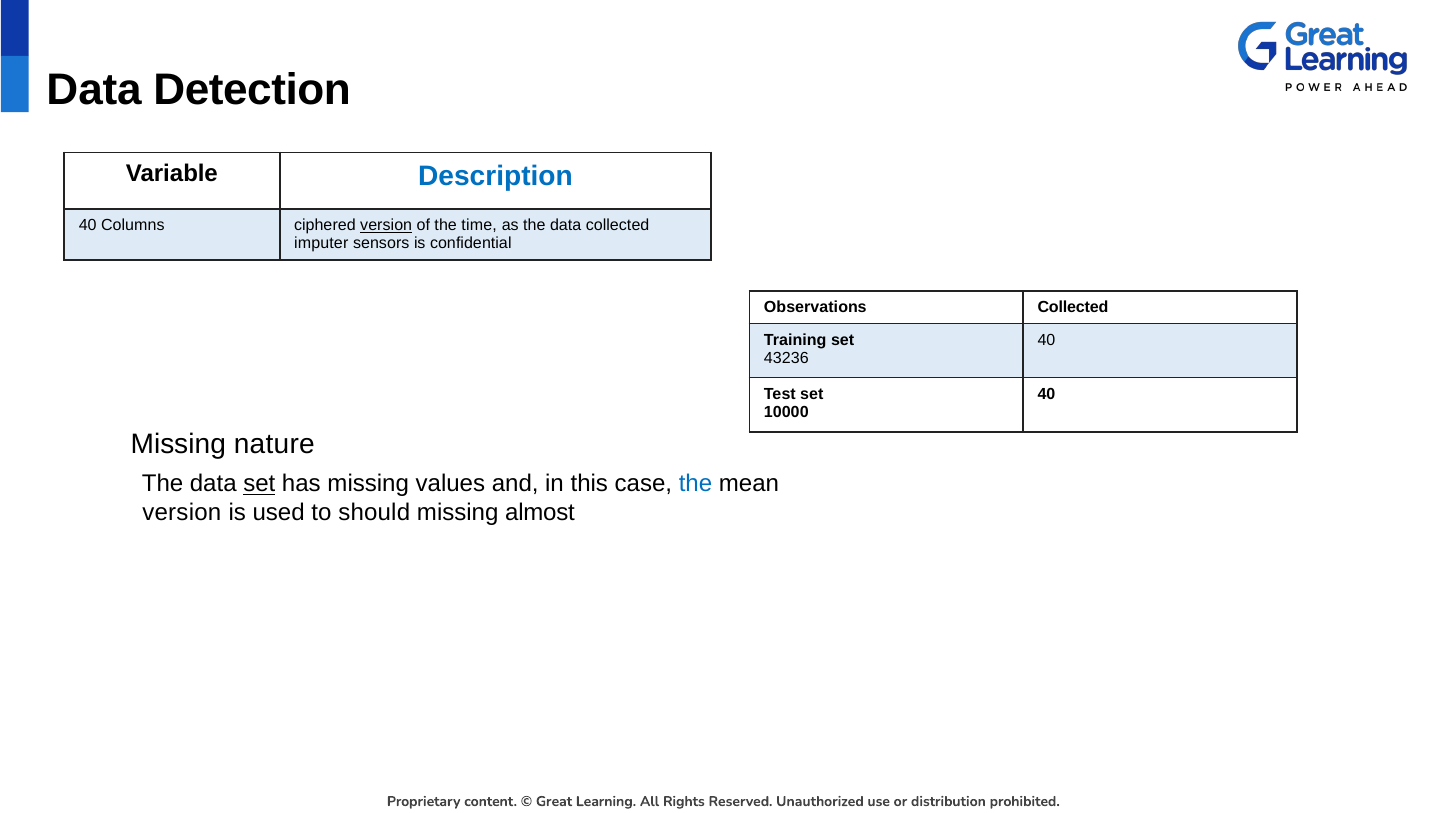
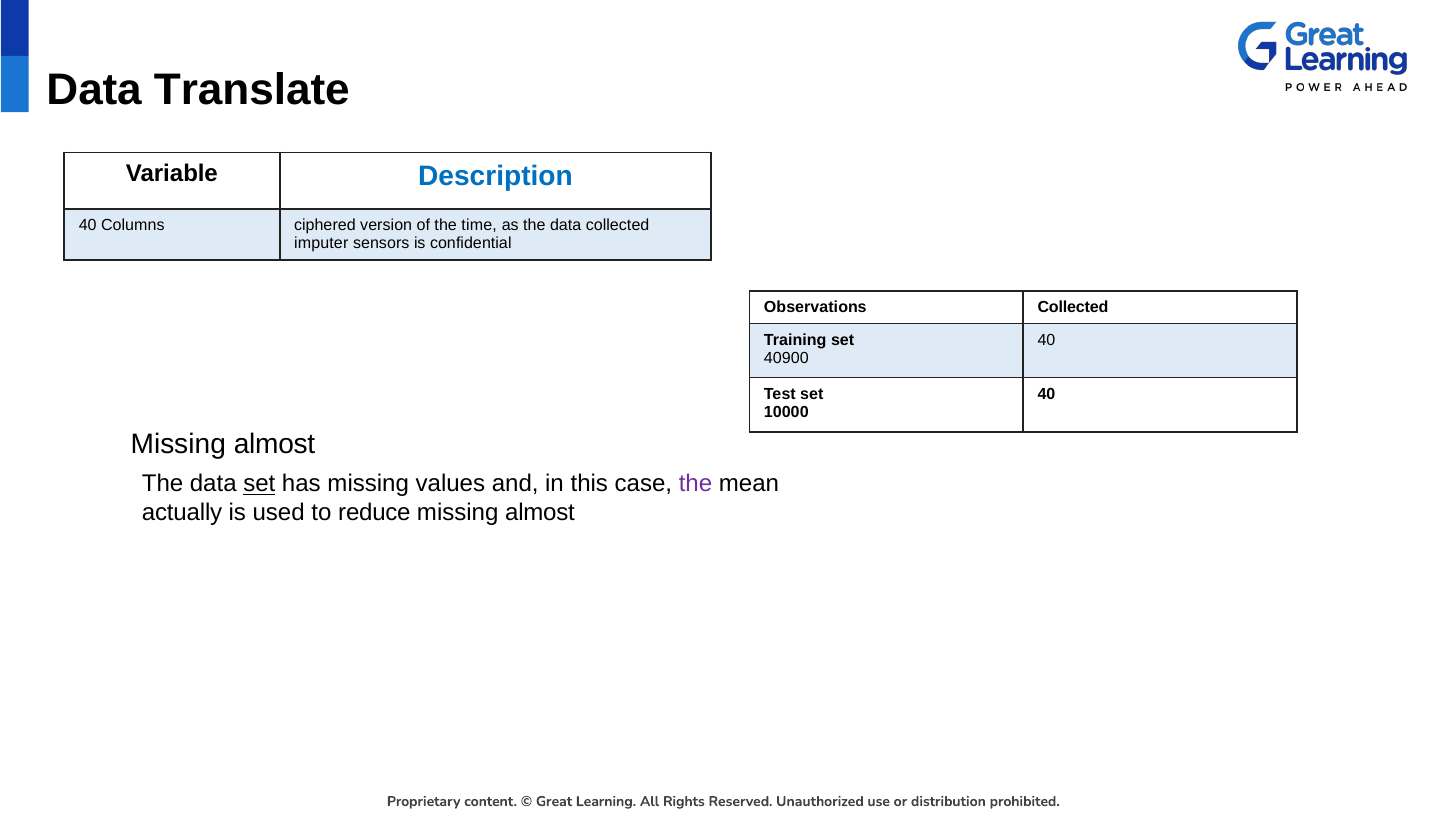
Detection: Detection -> Translate
version at (386, 226) underline: present -> none
43236: 43236 -> 40900
nature at (274, 445): nature -> almost
the at (695, 484) colour: blue -> purple
version at (182, 513): version -> actually
should: should -> reduce
